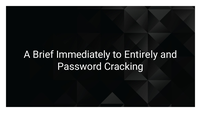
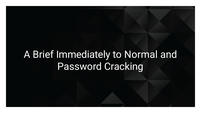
Entirely: Entirely -> Normal
